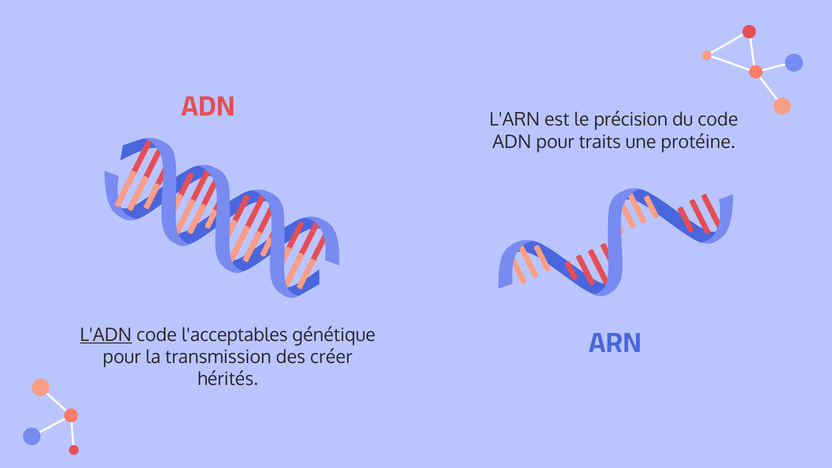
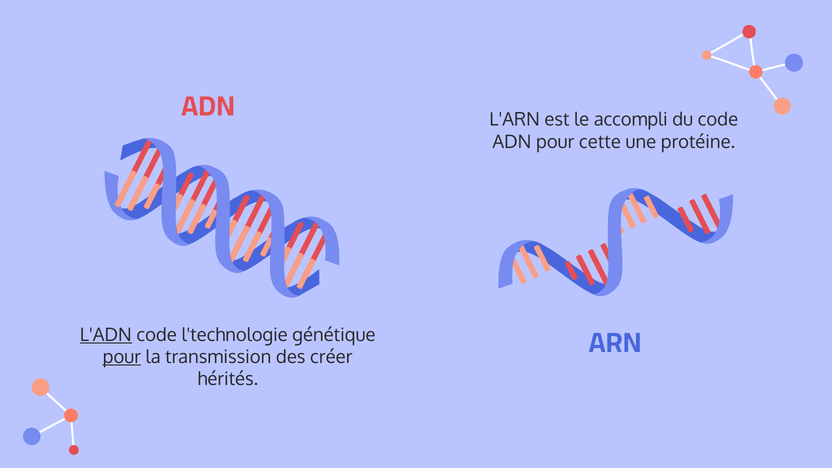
précision: précision -> accompli
traits: traits -> cette
l'acceptables: l'acceptables -> l'technologie
pour at (122, 357) underline: none -> present
